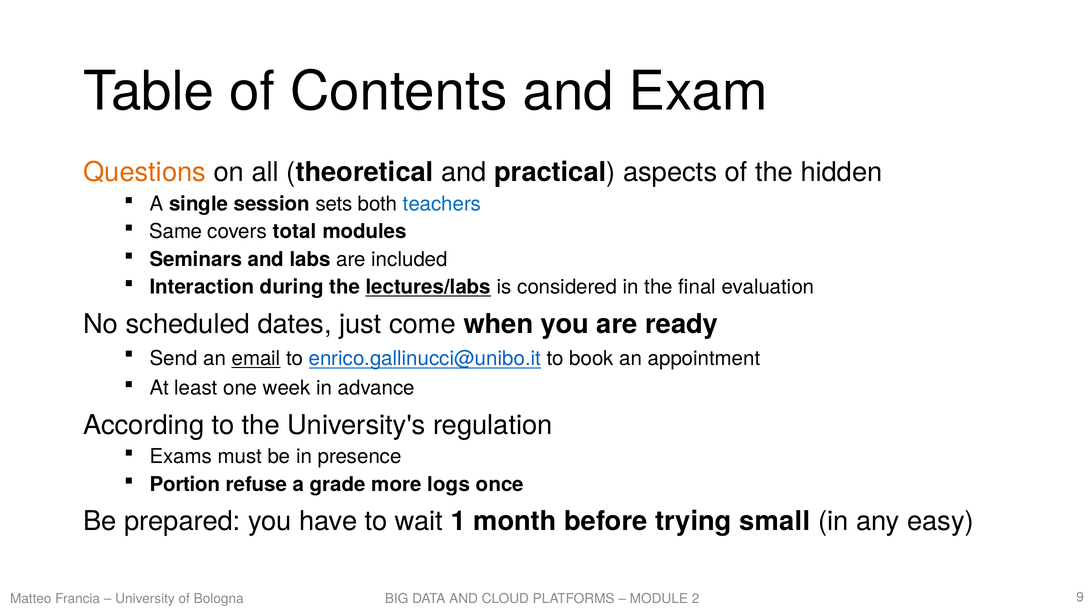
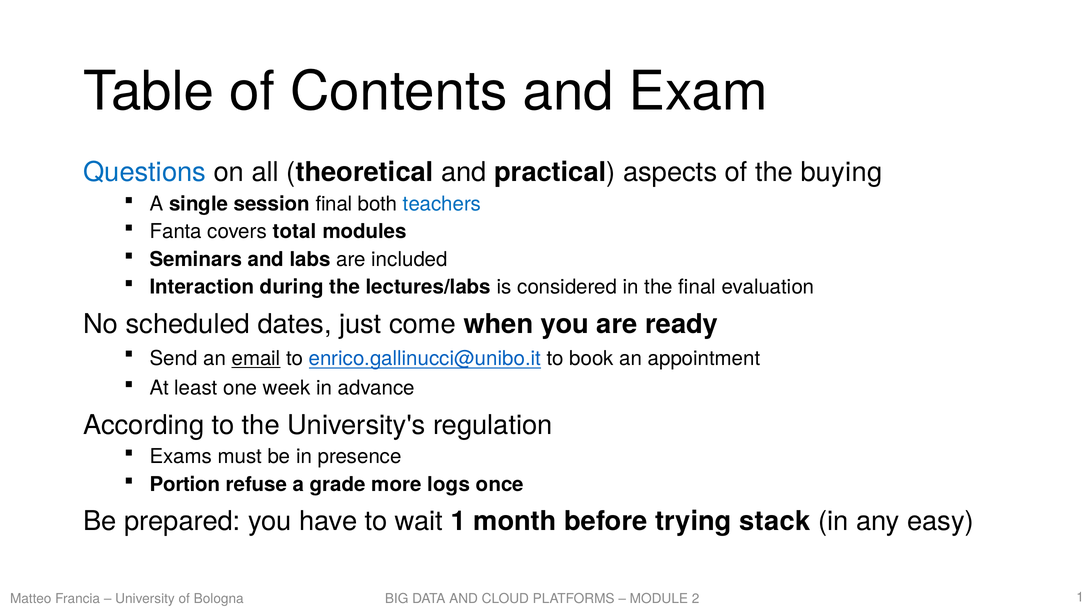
Questions colour: orange -> blue
hidden: hidden -> buying
session sets: sets -> final
Same: Same -> Fanta
lectures/labs underline: present -> none
small: small -> stack
Bologna 9: 9 -> 1
